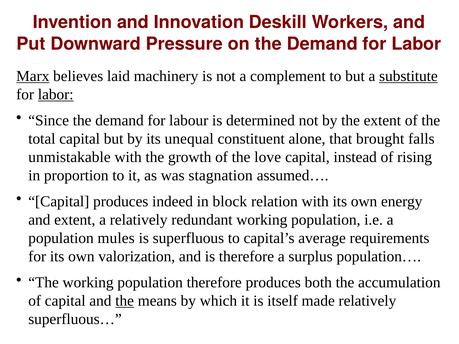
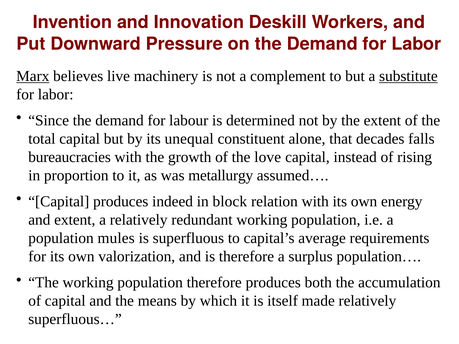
laid: laid -> live
labor at (56, 94) underline: present -> none
brought: brought -> decades
unmistakable: unmistakable -> bureaucracies
stagnation: stagnation -> metallurgy
the at (125, 301) underline: present -> none
